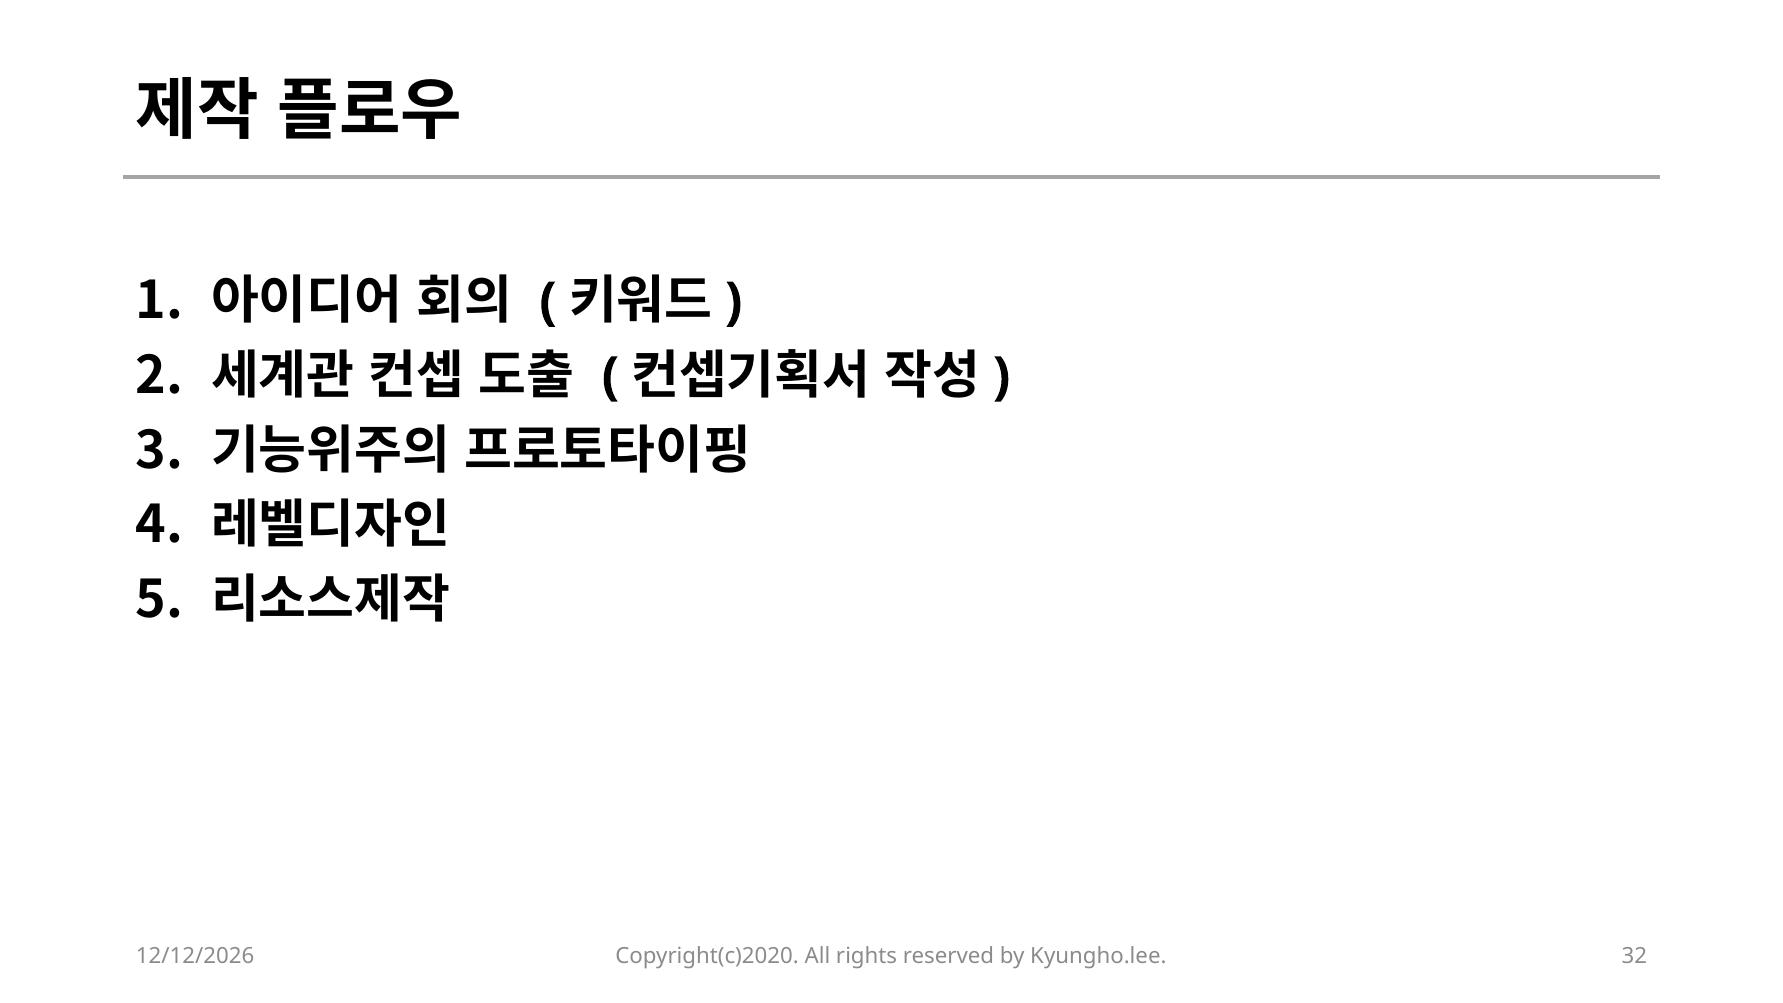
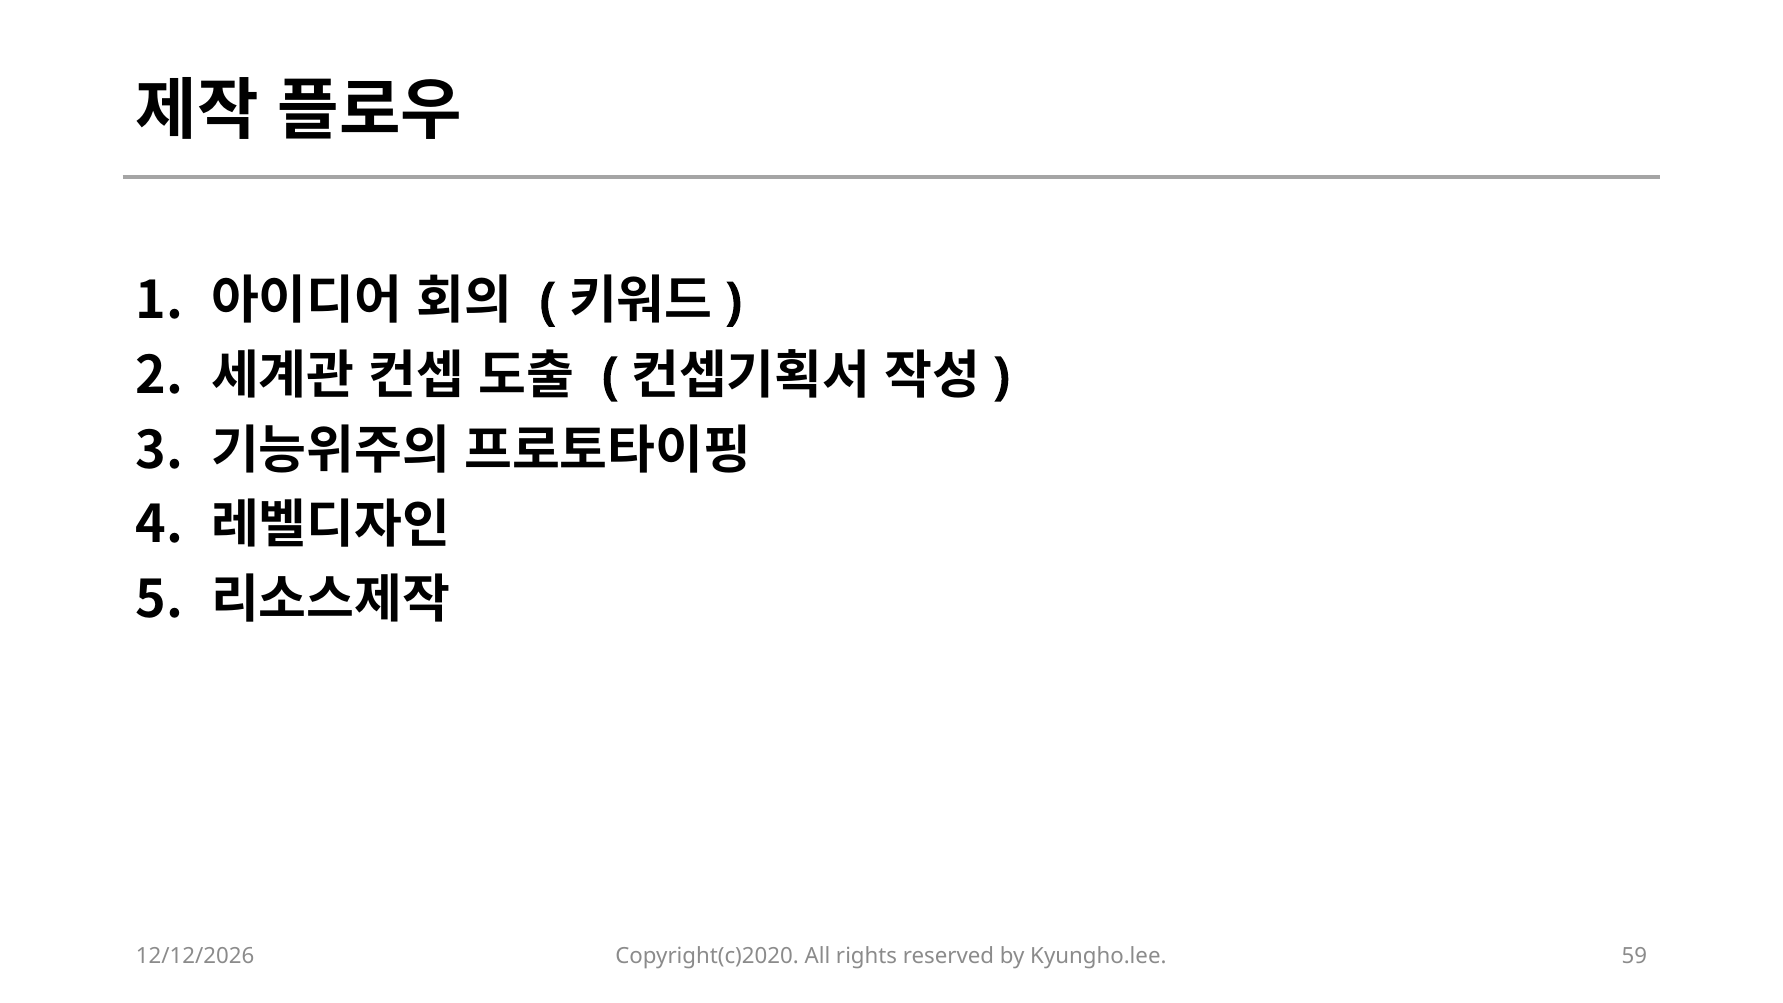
32: 32 -> 59
